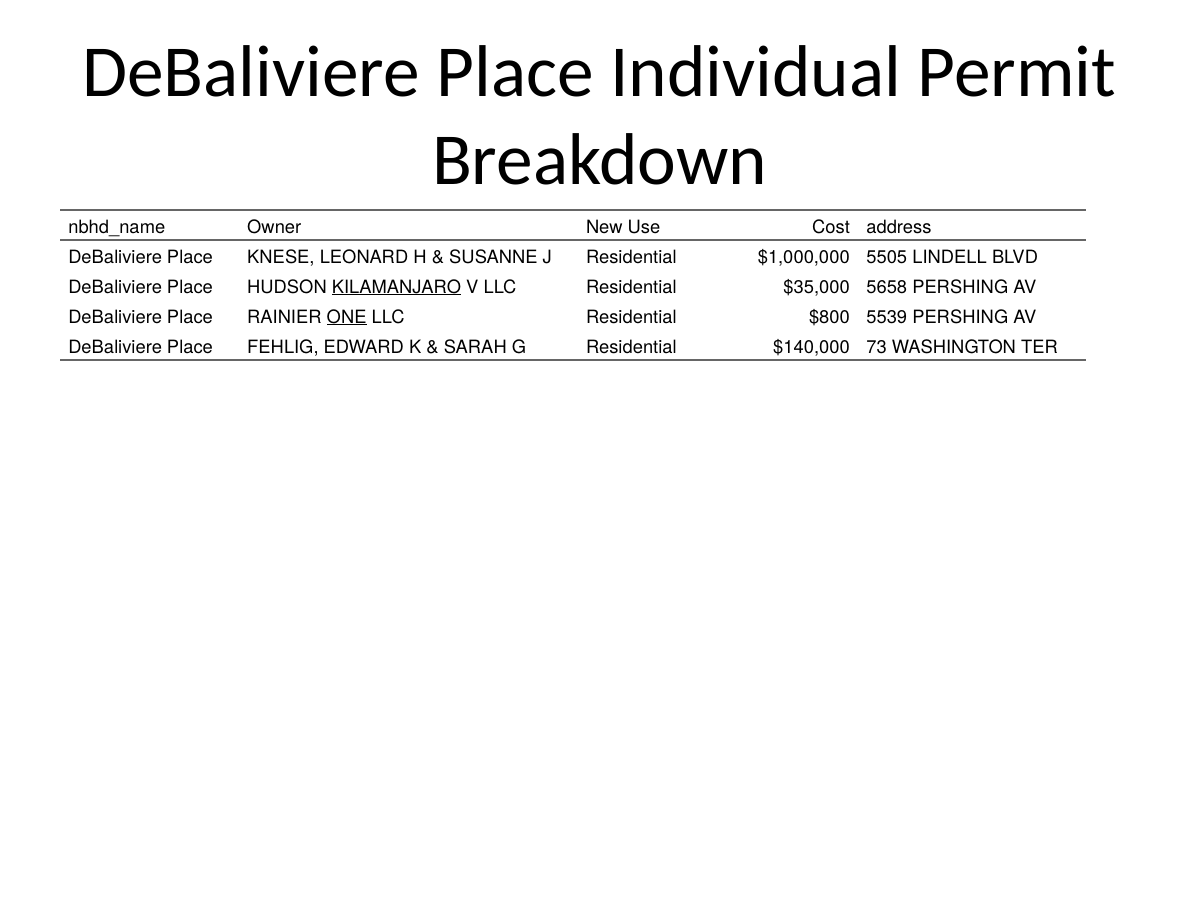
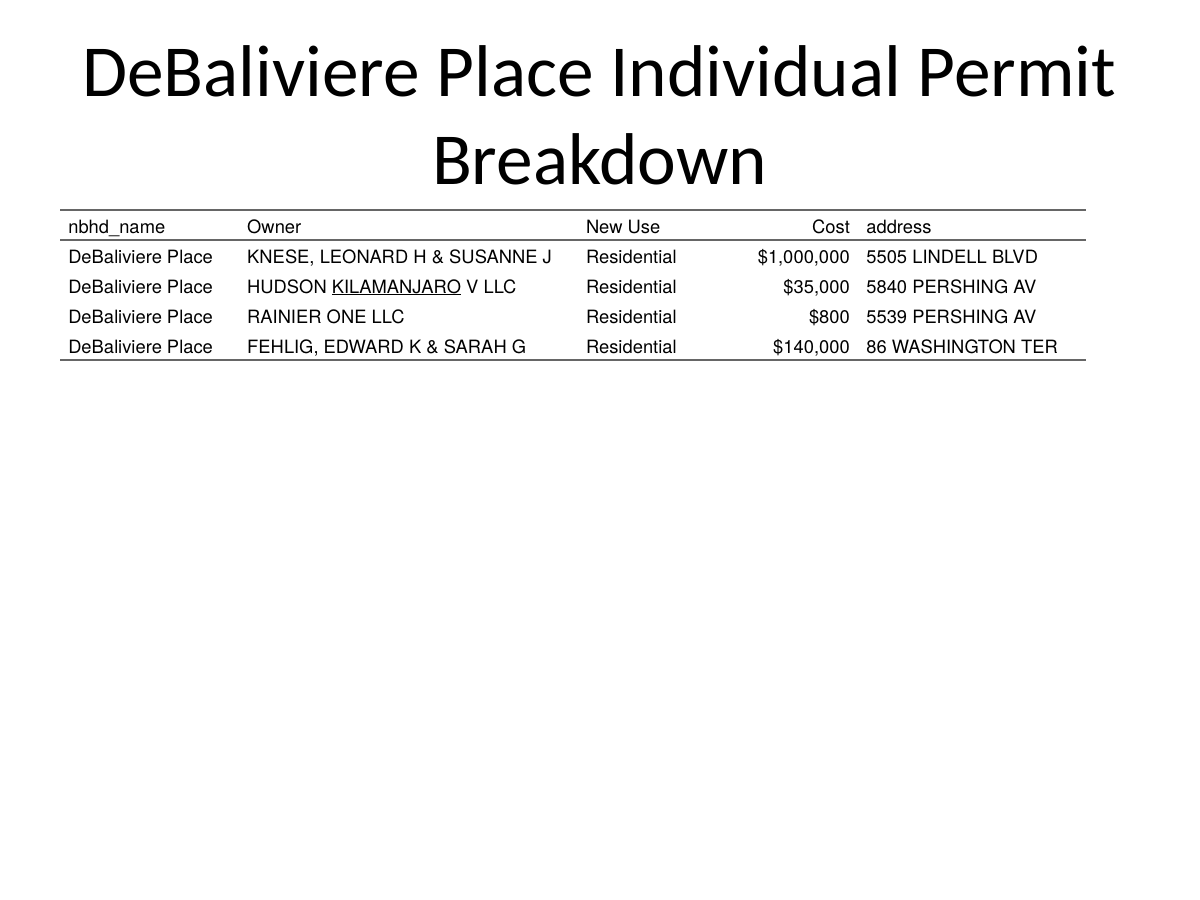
5658: 5658 -> 5840
ONE underline: present -> none
73: 73 -> 86
